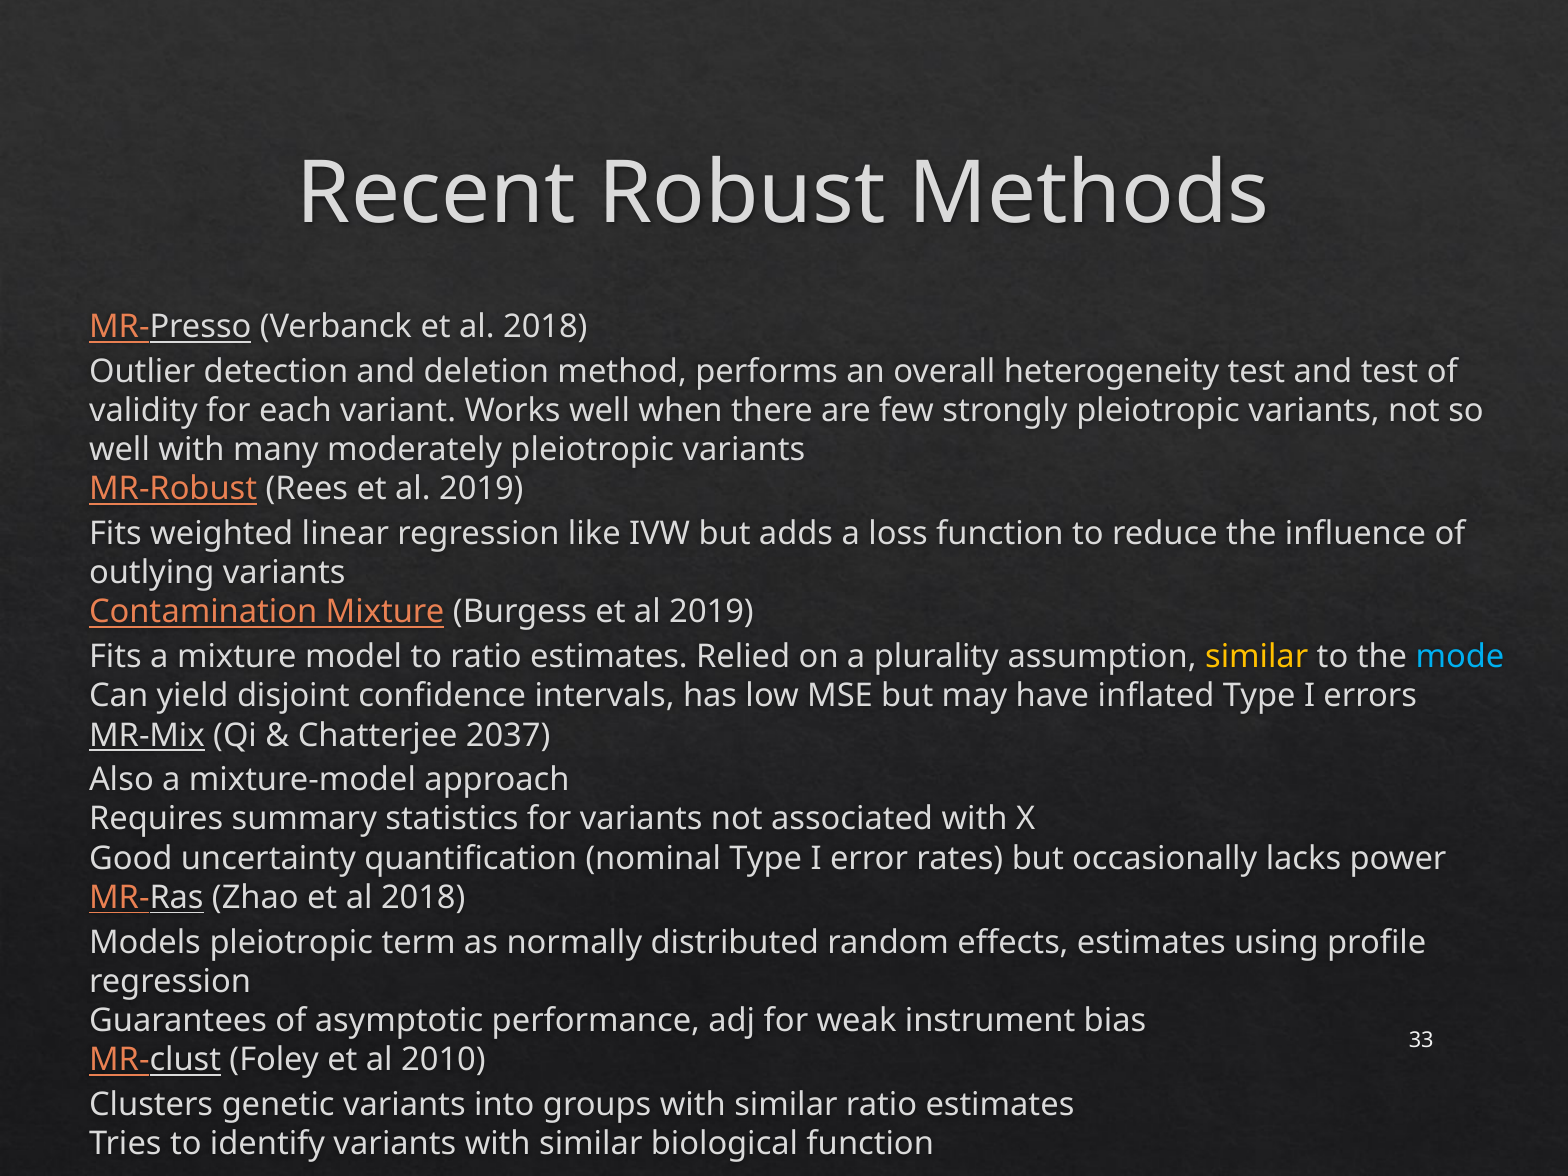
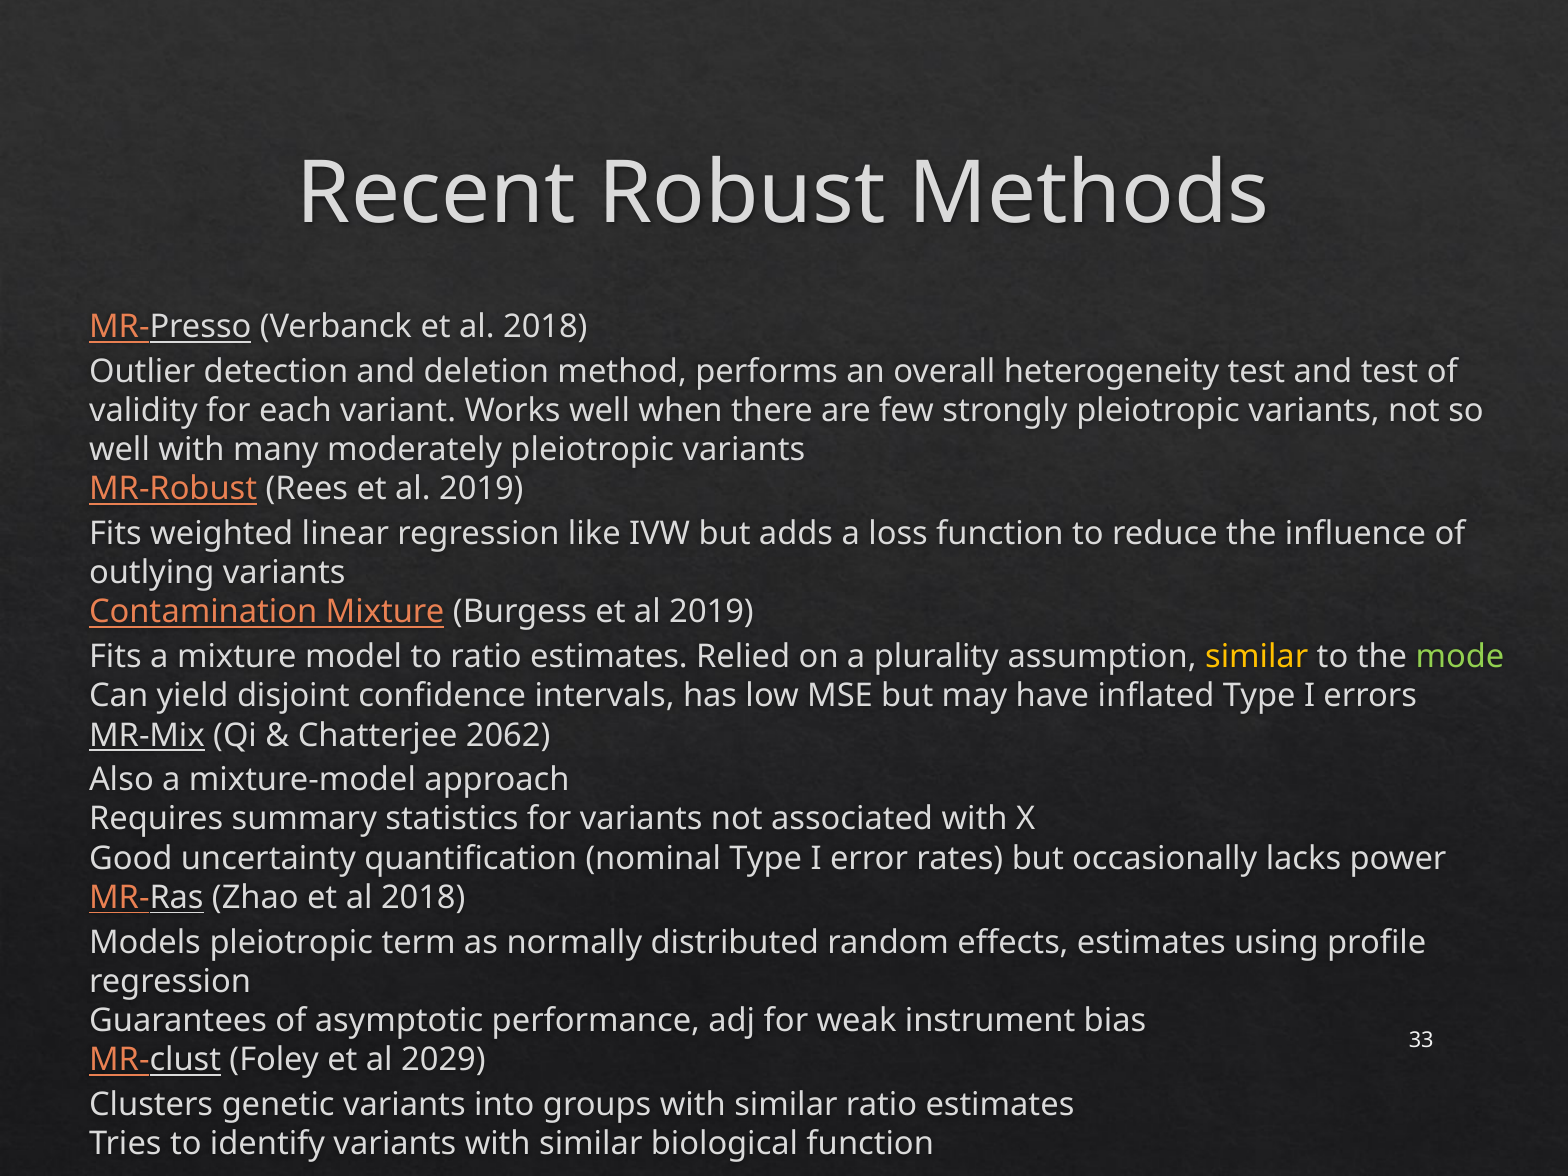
mode colour: light blue -> light green
2037: 2037 -> 2062
2010: 2010 -> 2029
